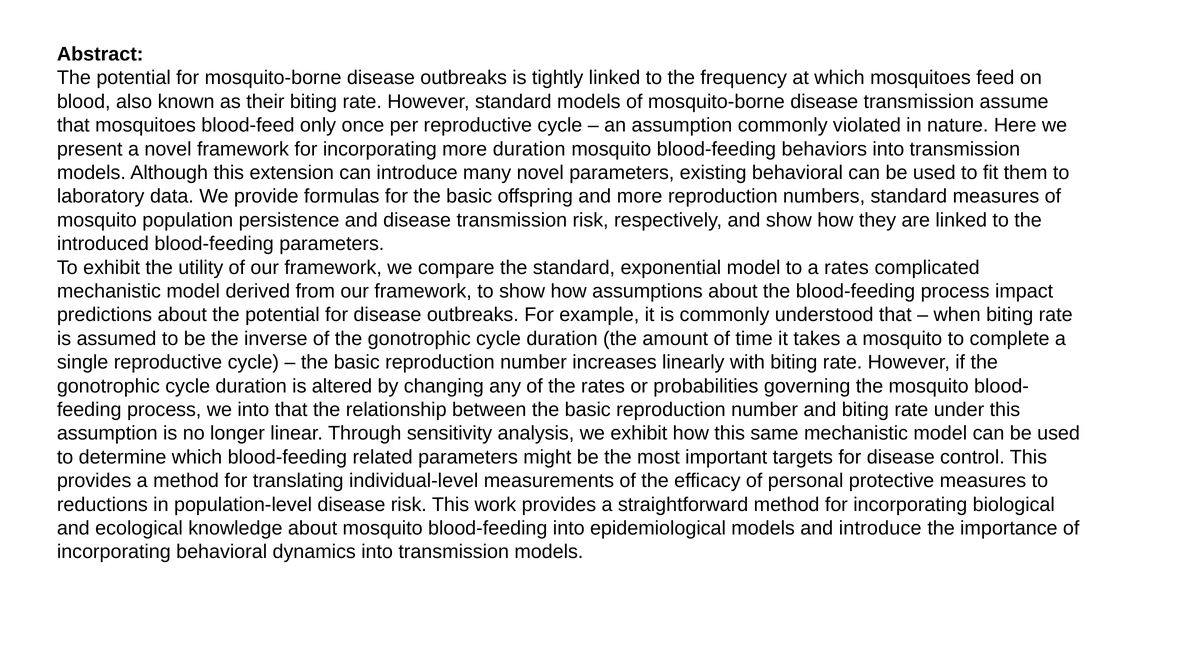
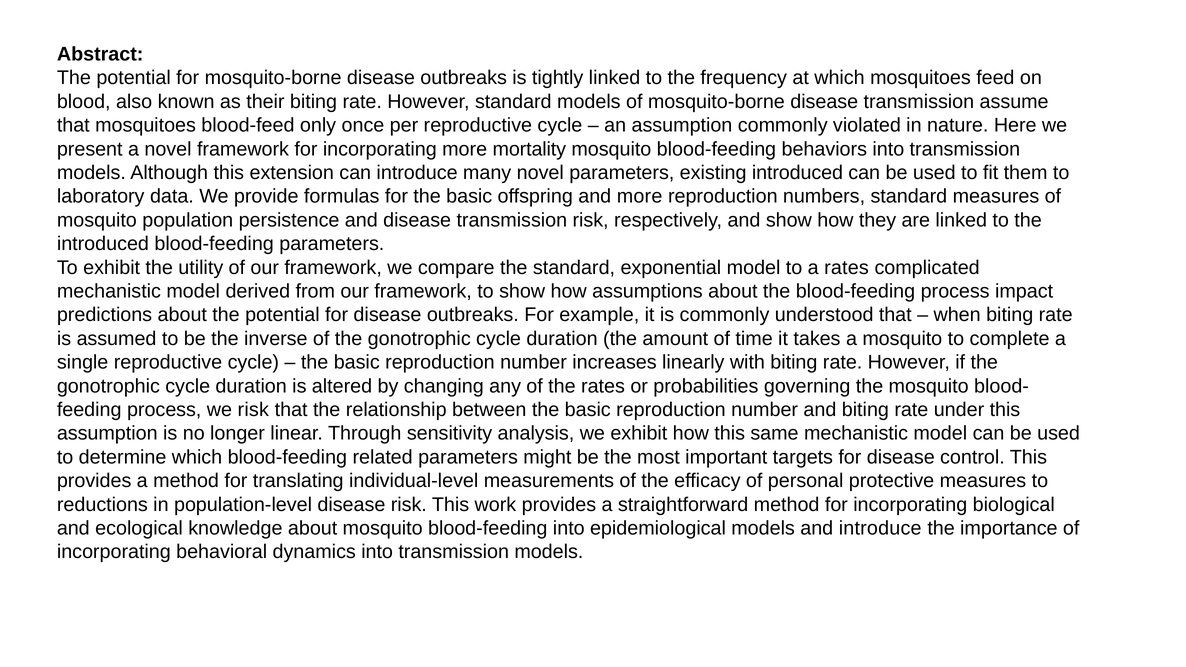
more duration: duration -> mortality
existing behavioral: behavioral -> introduced
we into: into -> risk
